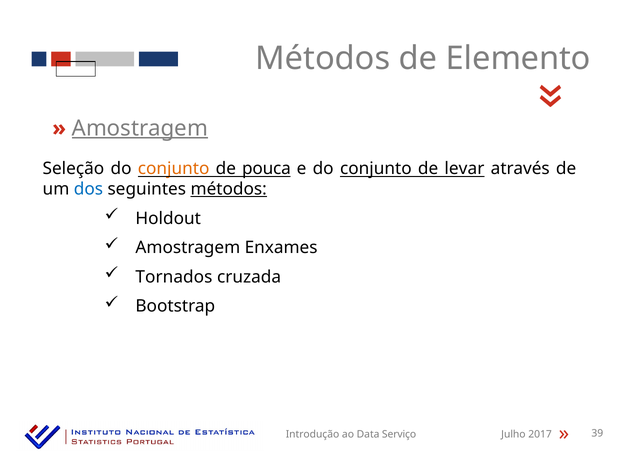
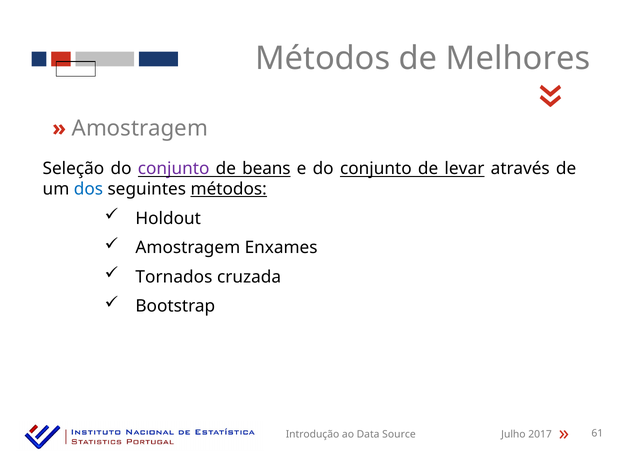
Elemento: Elemento -> Melhores
Amostragem at (140, 128) underline: present -> none
conjunto at (174, 169) colour: orange -> purple
pouca: pouca -> beans
Serviço: Serviço -> Source
39: 39 -> 61
